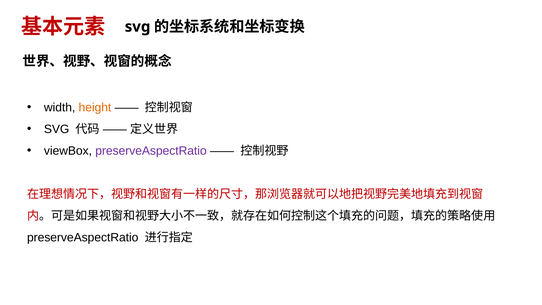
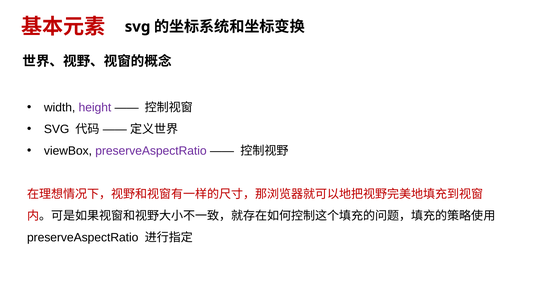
height colour: orange -> purple
